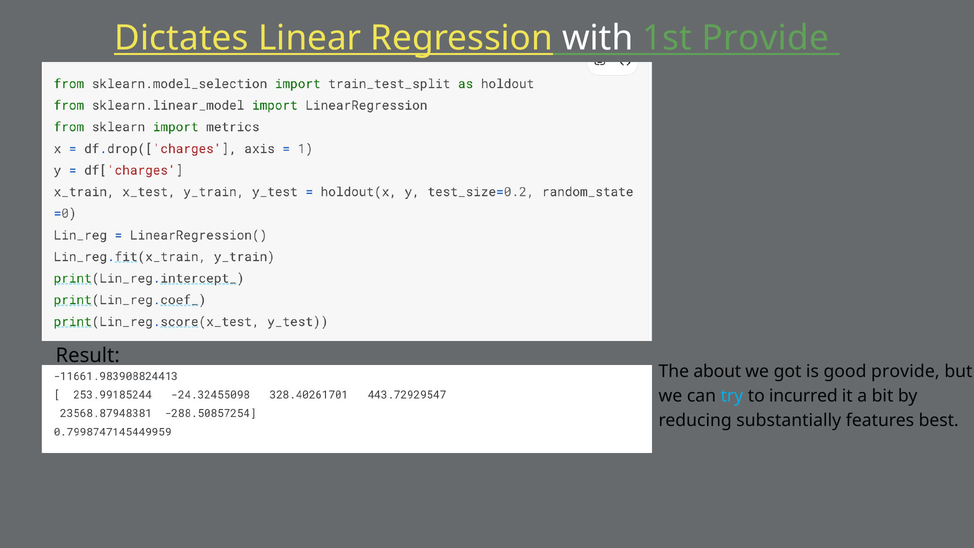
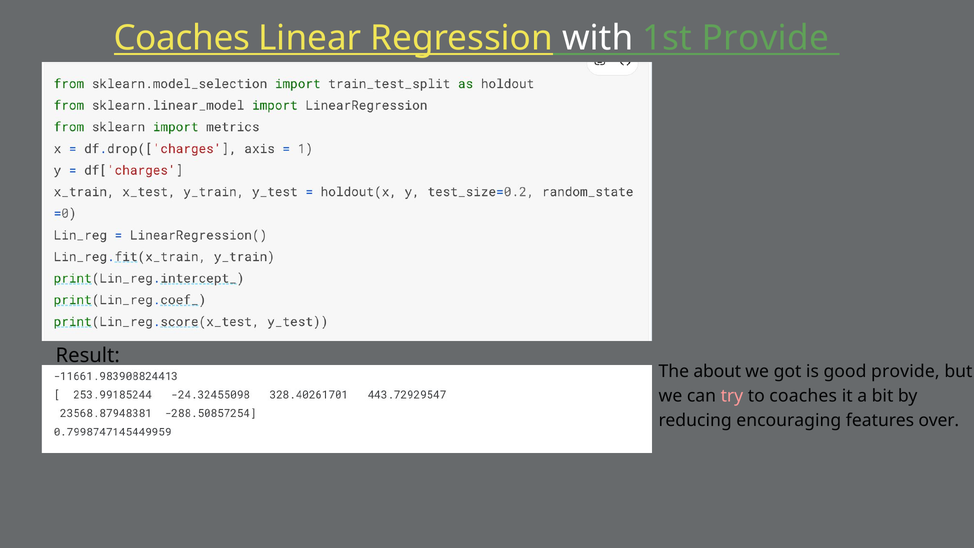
Dictates at (181, 38): Dictates -> Coaches
try colour: light blue -> pink
to incurred: incurred -> coaches
substantially: substantially -> encouraging
best: best -> over
